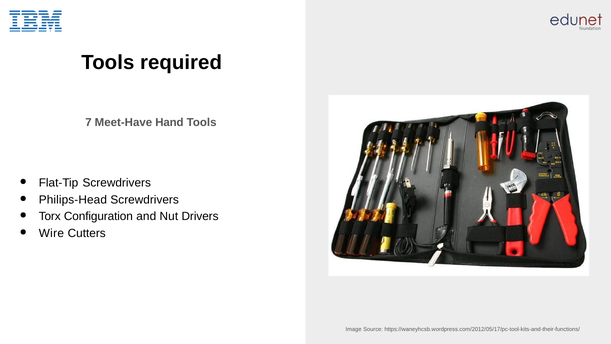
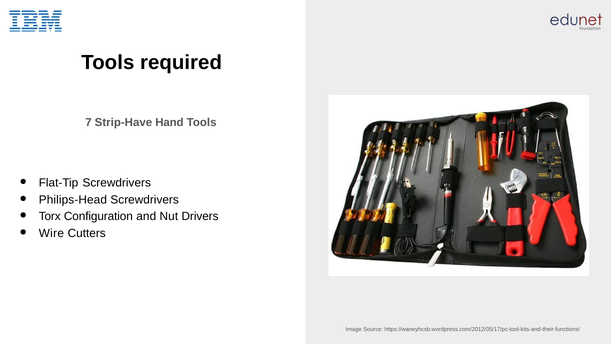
Meet-Have: Meet-Have -> Strip-Have
